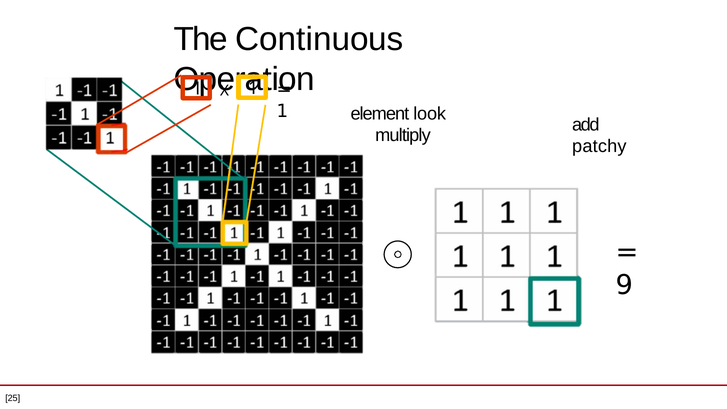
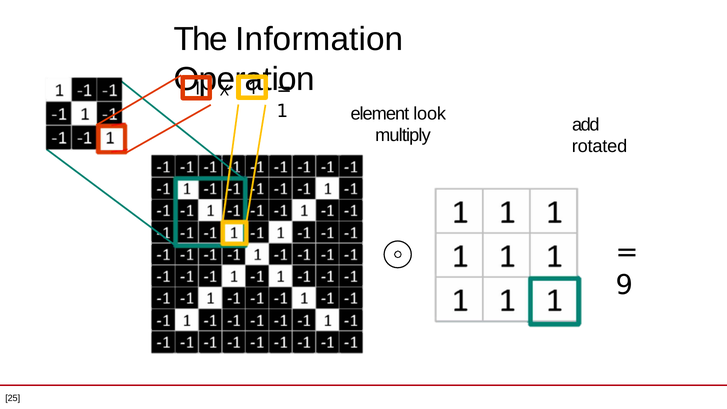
Continuous: Continuous -> Information
patchy: patchy -> rotated
